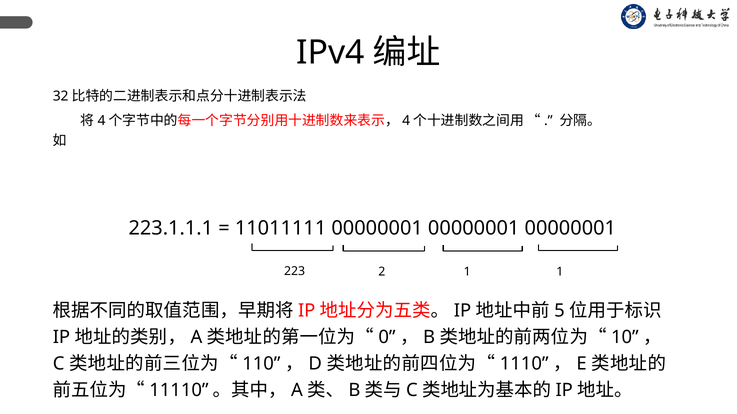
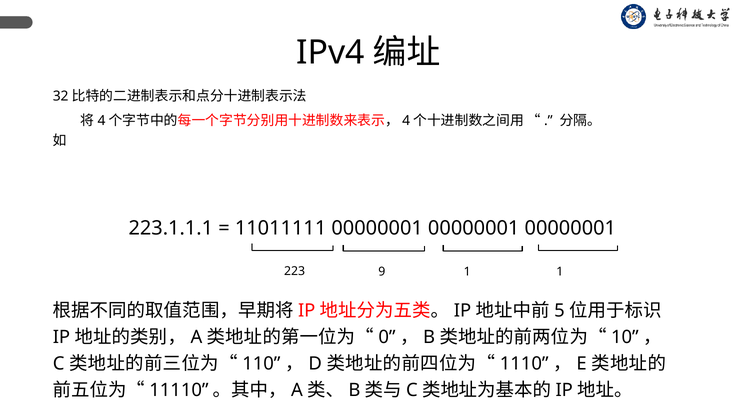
2: 2 -> 9
